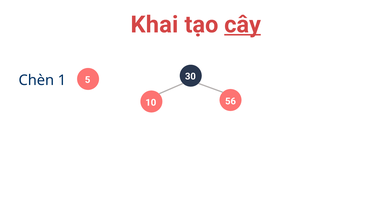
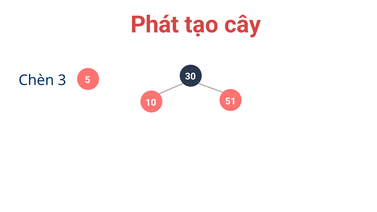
Khai: Khai -> Phát
cây underline: present -> none
1: 1 -> 3
56: 56 -> 51
